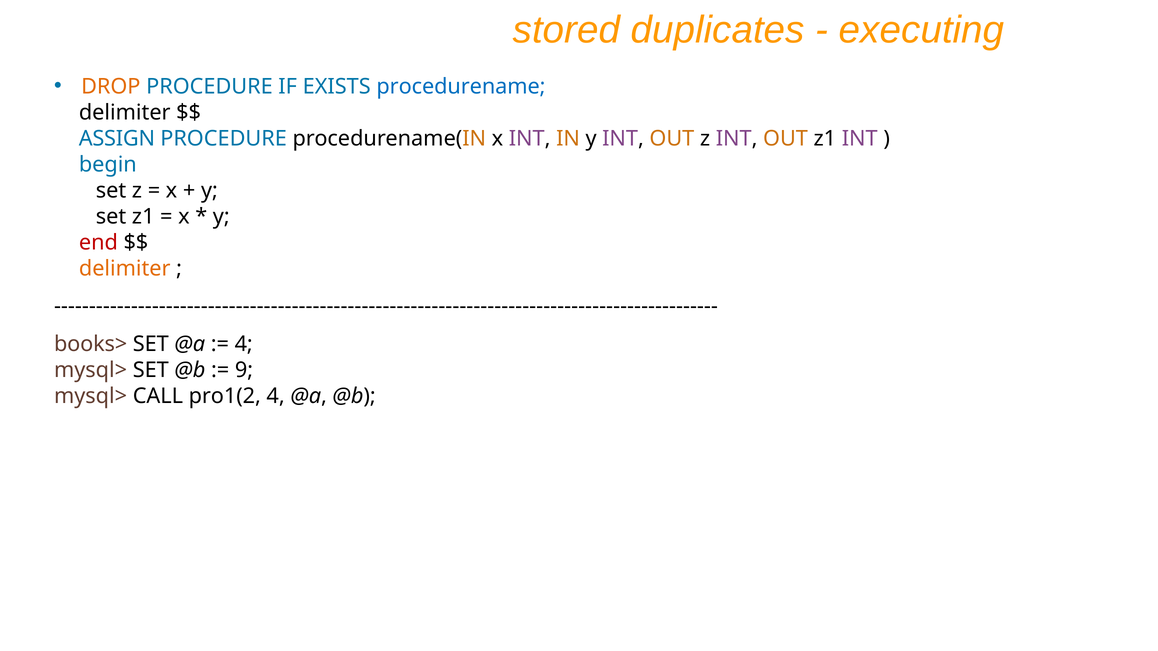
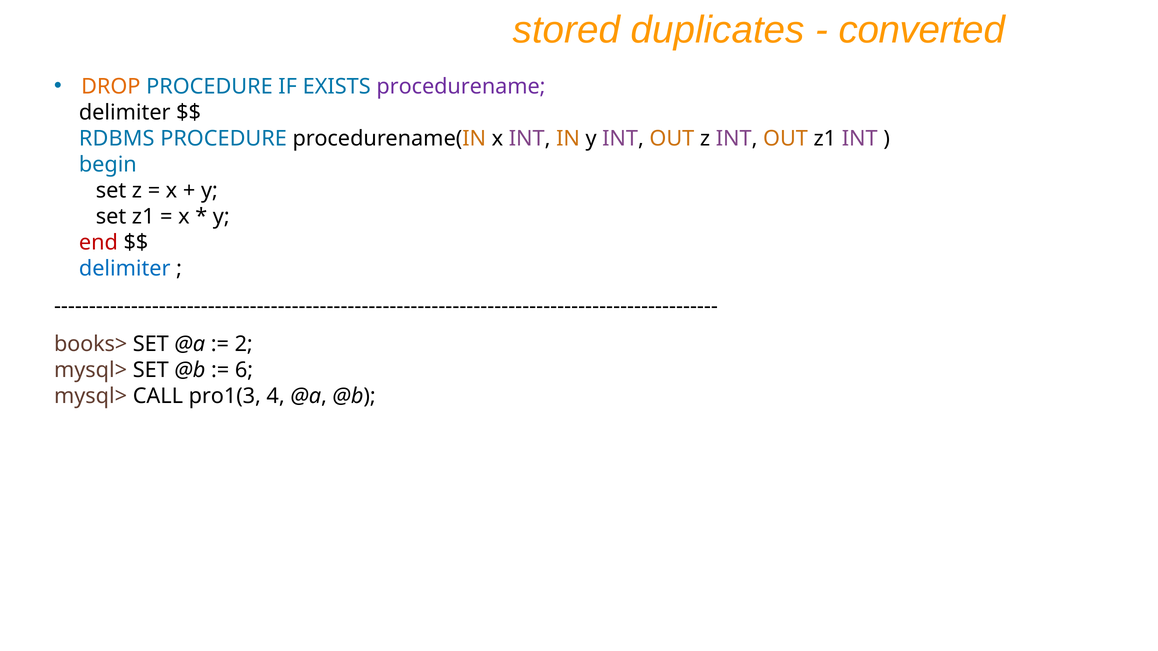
executing: executing -> converted
procedurename colour: blue -> purple
ASSIGN: ASSIGN -> RDBMS
delimiter at (125, 269) colour: orange -> blue
4 at (244, 344): 4 -> 2
9: 9 -> 6
pro1(2: pro1(2 -> pro1(3
